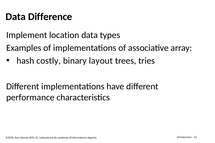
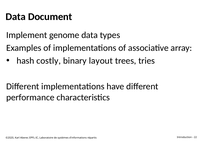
Difference: Difference -> Document
location: location -> genome
